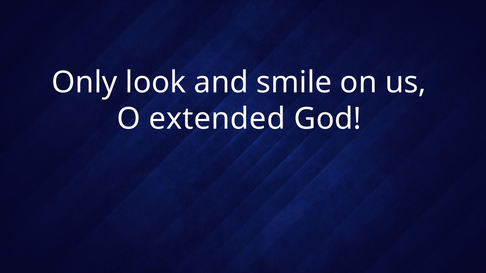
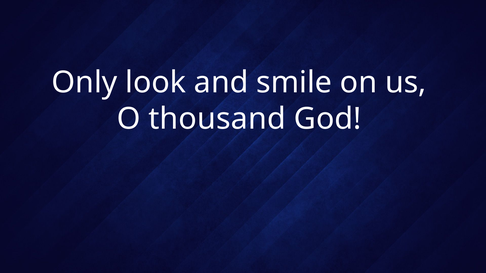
extended: extended -> thousand
